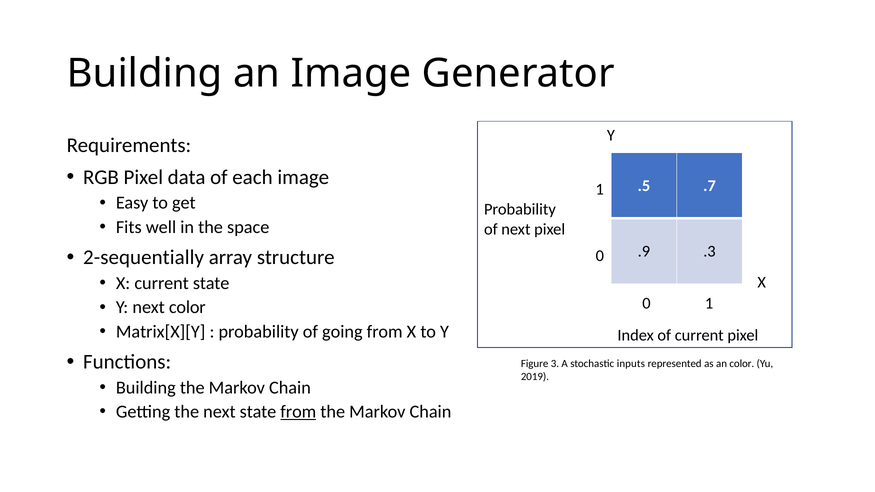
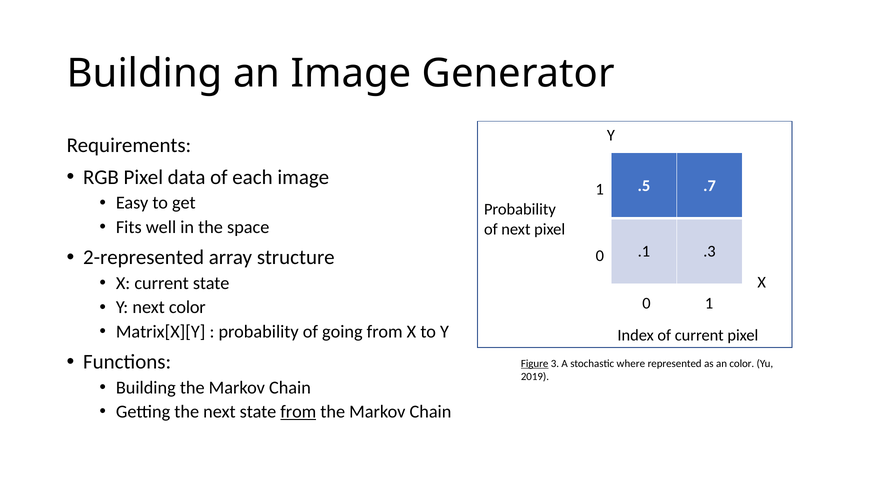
.9: .9 -> .1
2-sequentially: 2-sequentially -> 2-represented
Figure underline: none -> present
inputs: inputs -> where
